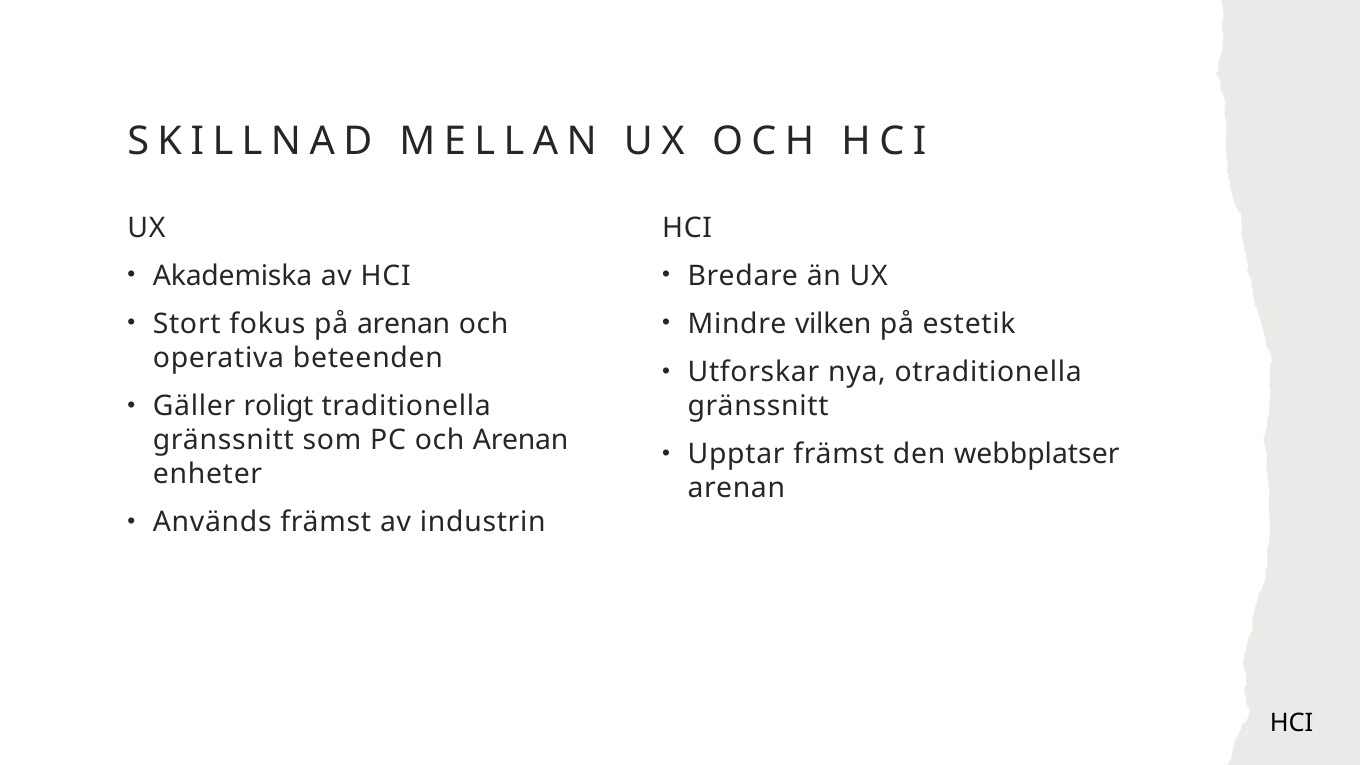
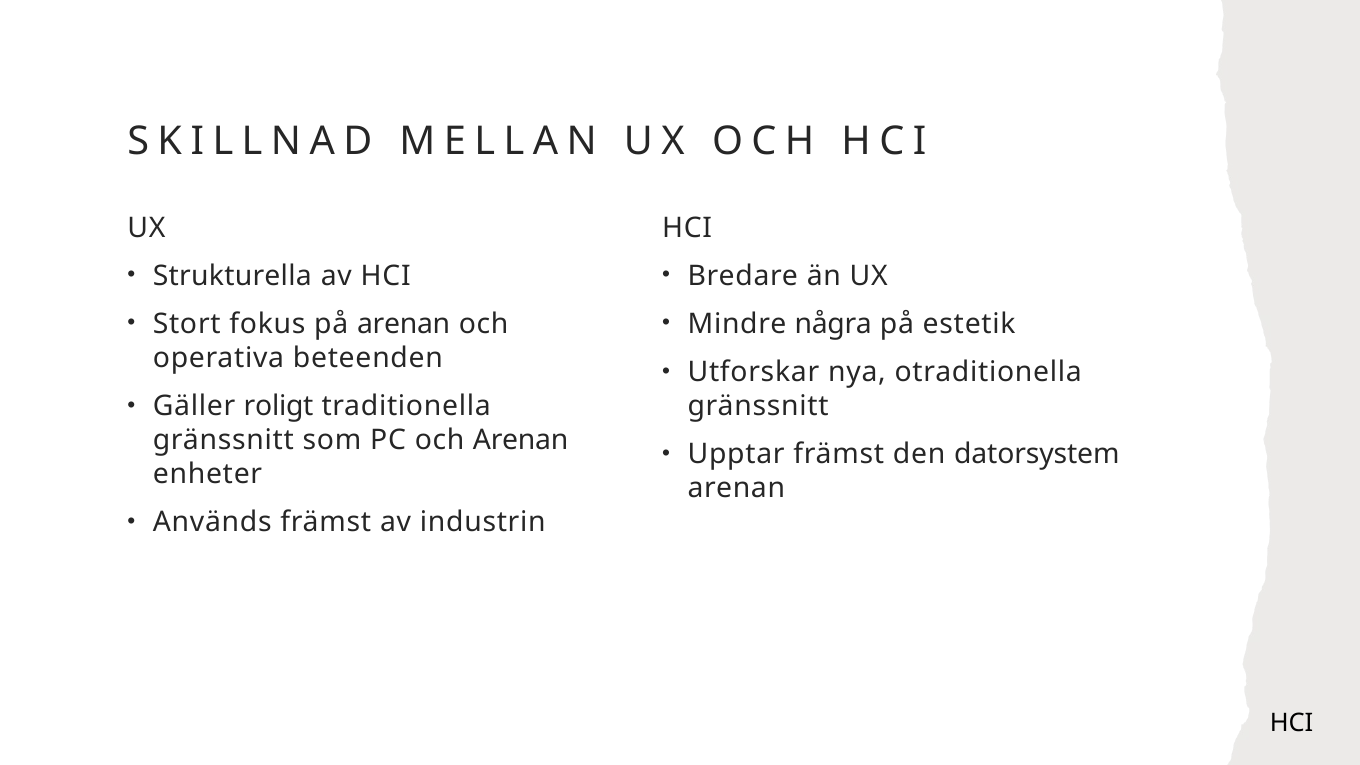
Akademiska: Akademiska -> Strukturella
vilken: vilken -> några
webbplatser: webbplatser -> datorsystem
